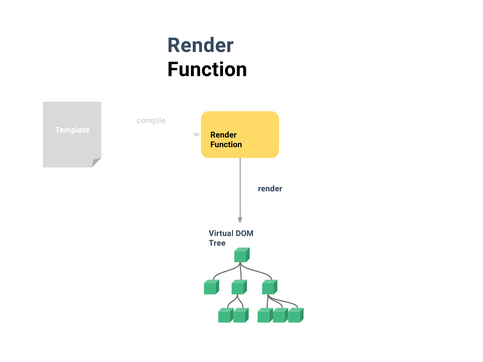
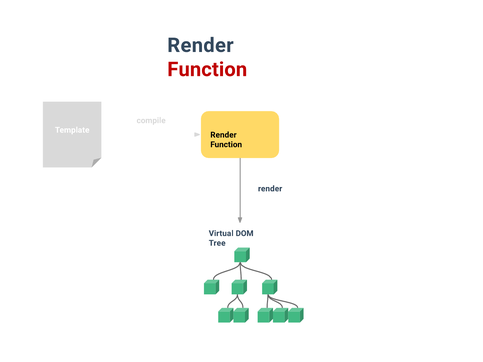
Function at (207, 70) colour: black -> red
